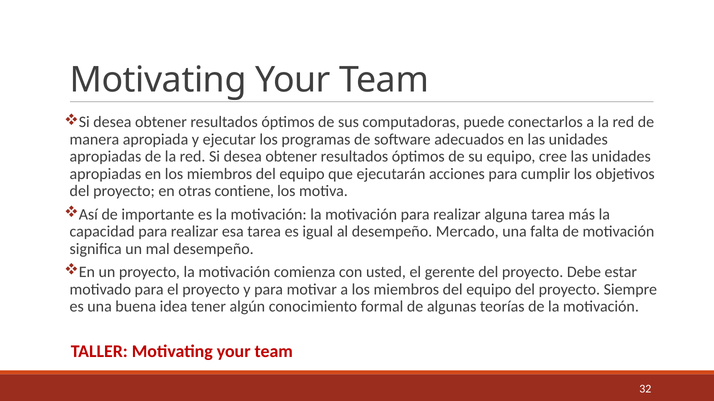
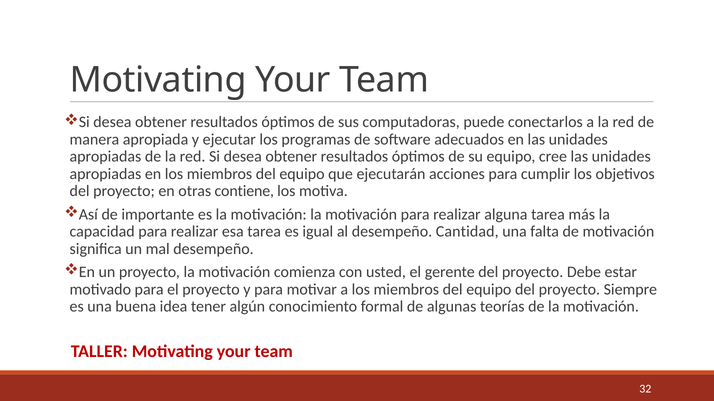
Mercado: Mercado -> Cantidad
